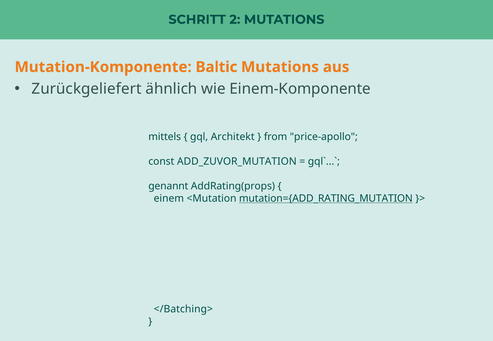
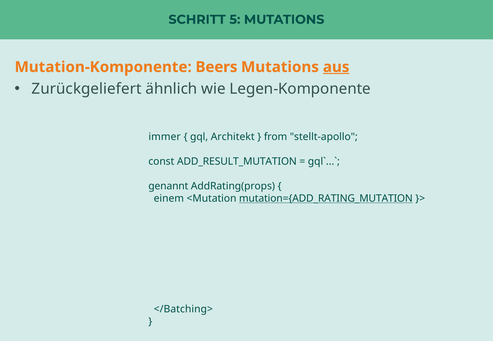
2: 2 -> 5
Baltic: Baltic -> Beers
aus underline: none -> present
Einem-Komponente: Einem-Komponente -> Legen-Komponente
mittels: mittels -> immer
price-apollo: price-apollo -> stellt-apollo
ADD_ZUVOR_MUTATION: ADD_ZUVOR_MUTATION -> ADD_RESULT_MUTATION
